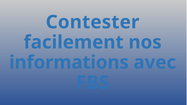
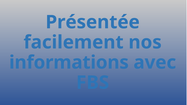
Contester: Contester -> Présentée
